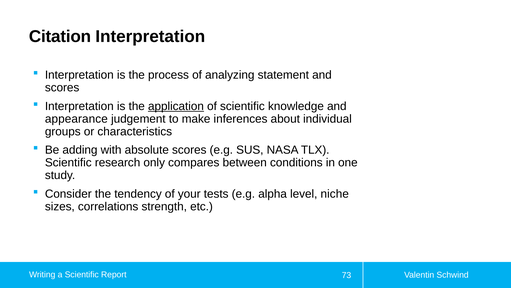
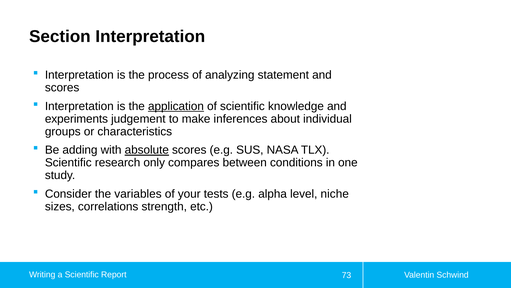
Citation: Citation -> Section
appearance: appearance -> experiments
absolute underline: none -> present
tendency: tendency -> variables
